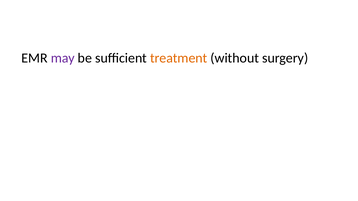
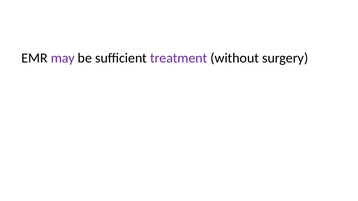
treatment colour: orange -> purple
